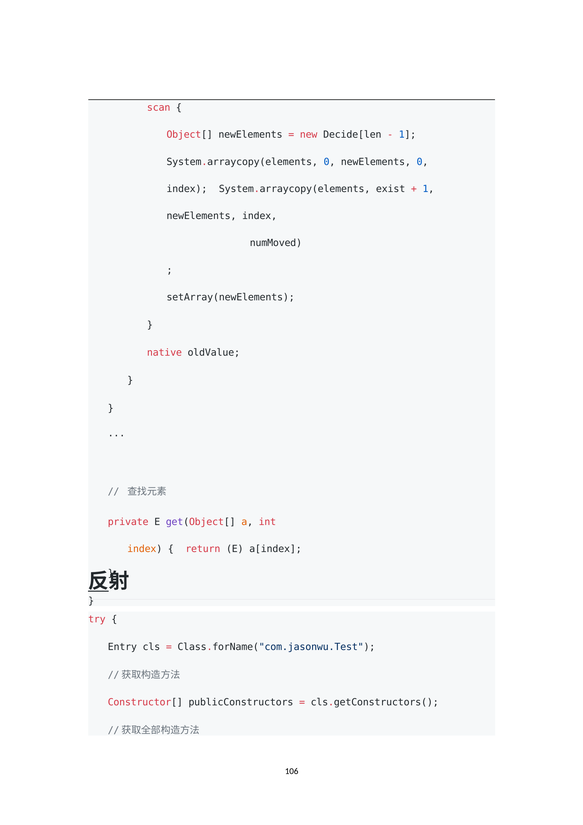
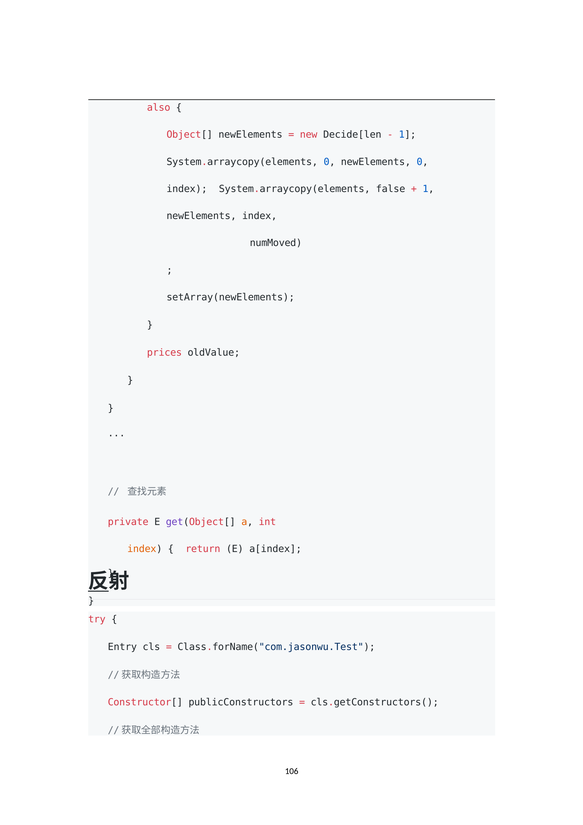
scan: scan -> also
exist: exist -> false
native: native -> prices
